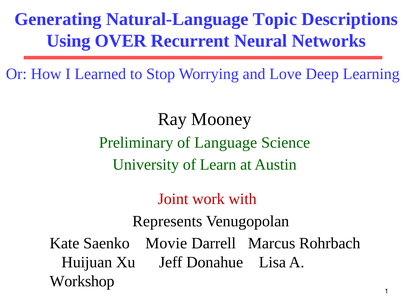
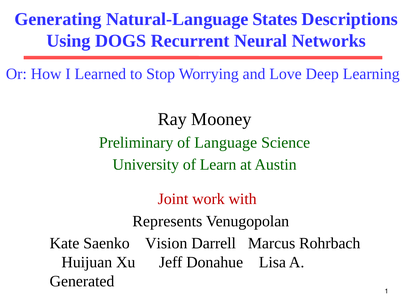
Topic: Topic -> States
OVER: OVER -> DOGS
Movie: Movie -> Vision
Workshop: Workshop -> Generated
